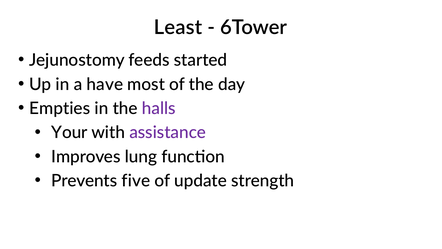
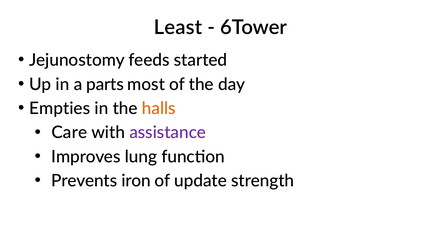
have: have -> parts
halls colour: purple -> orange
Your: Your -> Care
five: five -> iron
